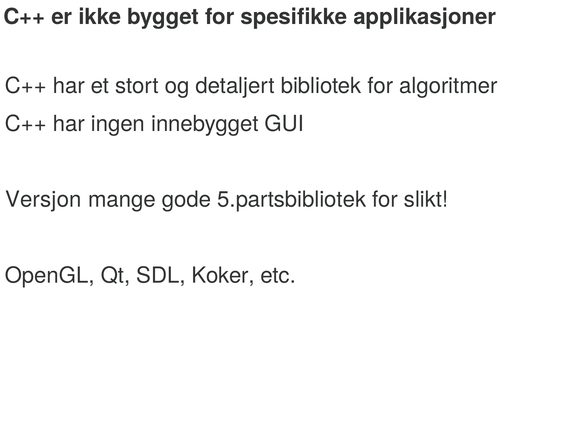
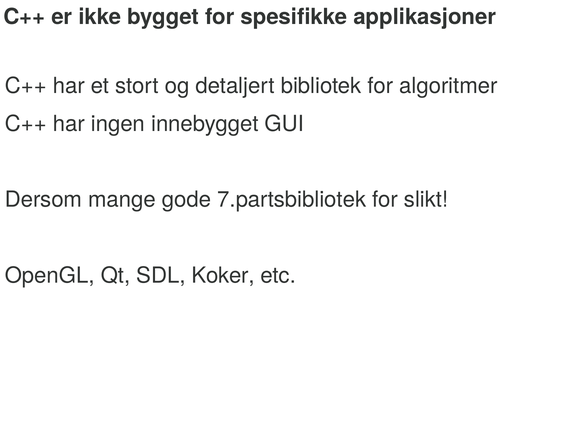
Versjon: Versjon -> Dersom
5.partsbibliotek: 5.partsbibliotek -> 7.partsbibliotek
